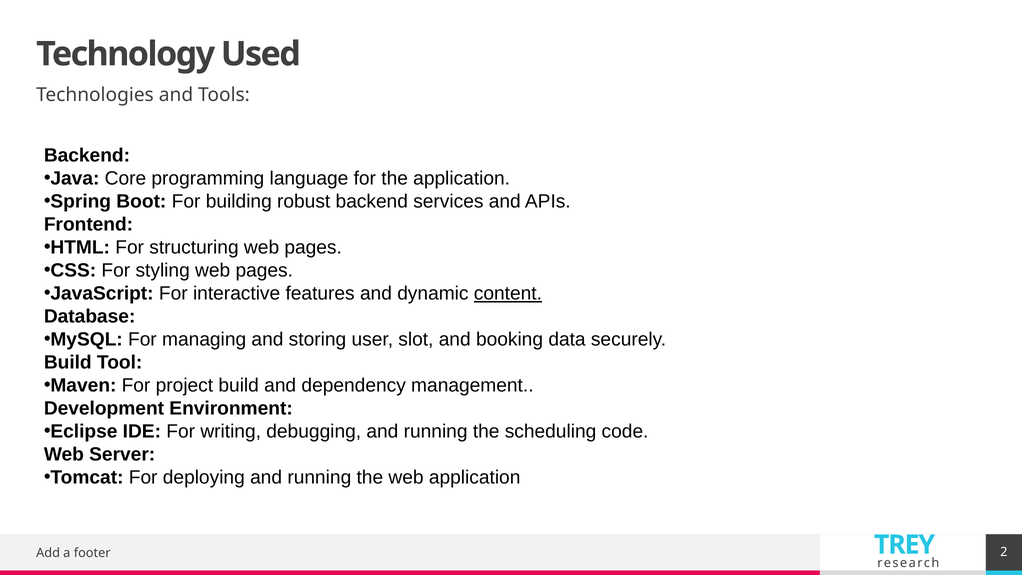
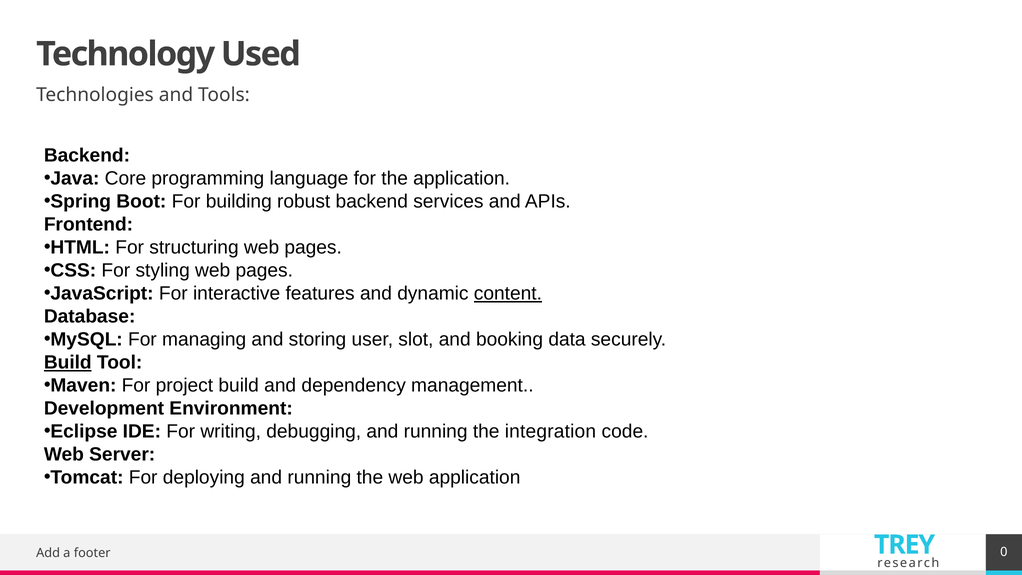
Build at (68, 362) underline: none -> present
scheduling: scheduling -> integration
2: 2 -> 0
